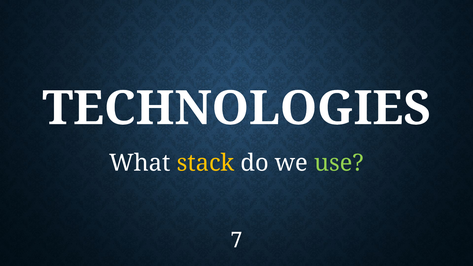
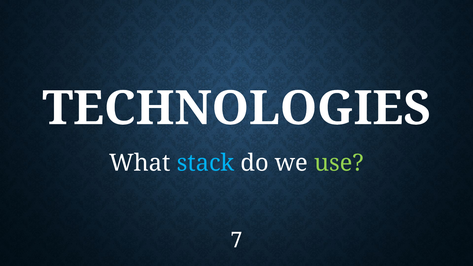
stack colour: yellow -> light blue
